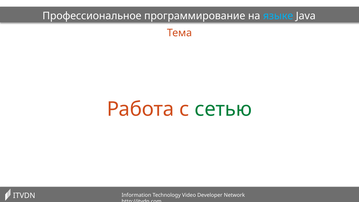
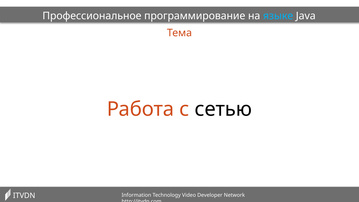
сетью colour: green -> black
